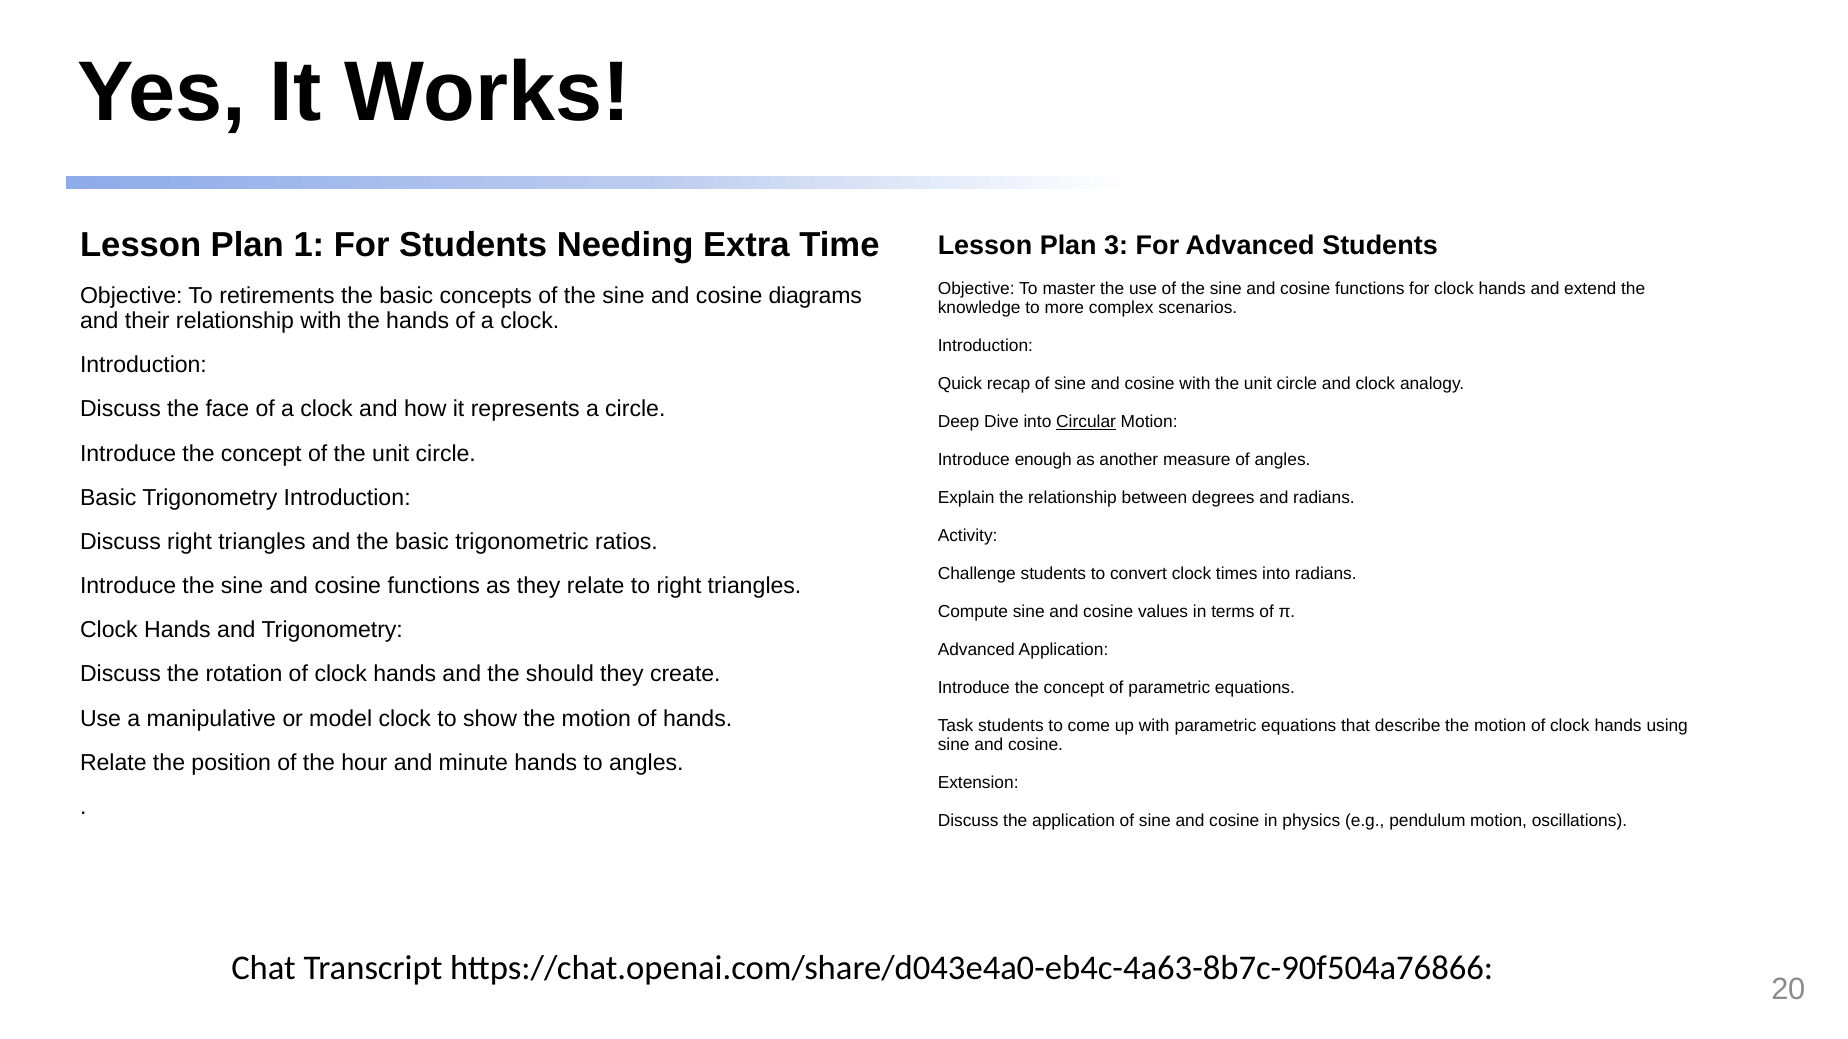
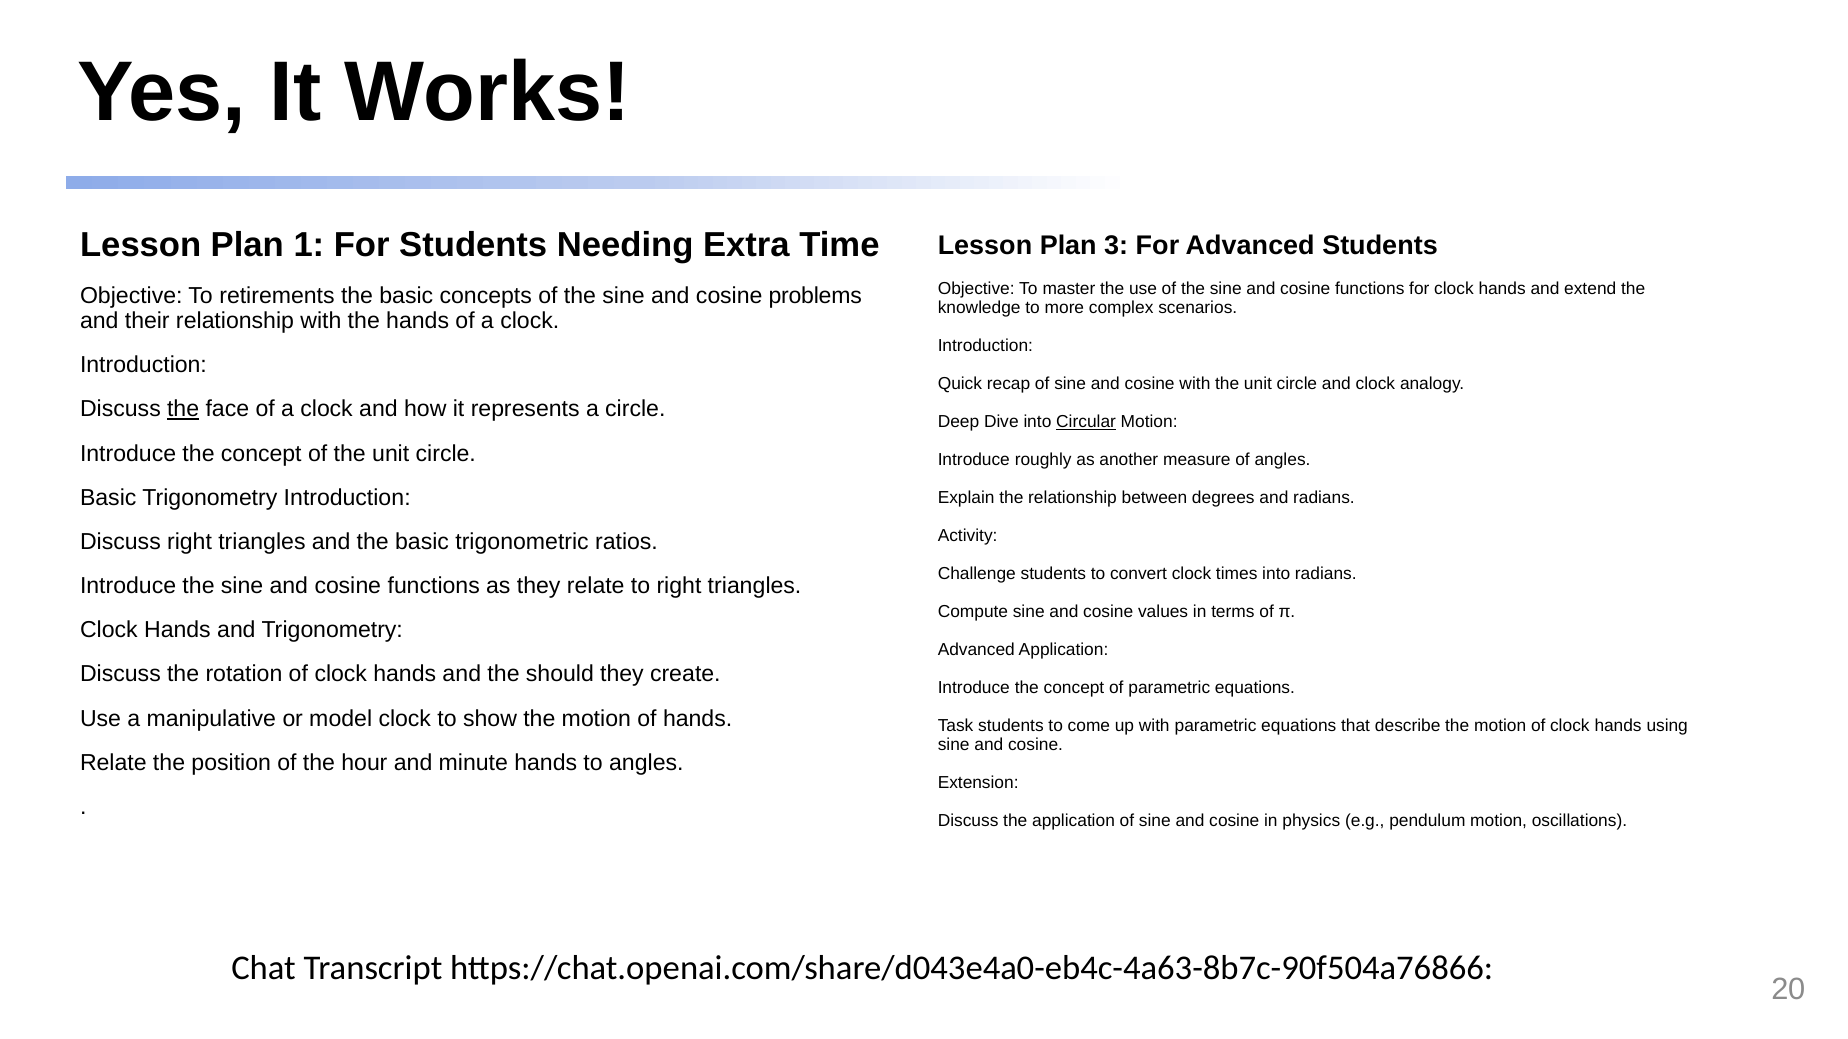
diagrams: diagrams -> problems
the at (183, 409) underline: none -> present
enough: enough -> roughly
